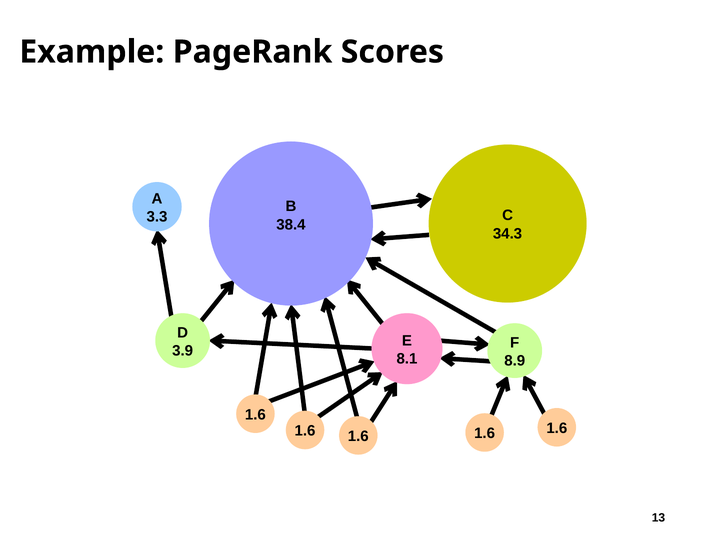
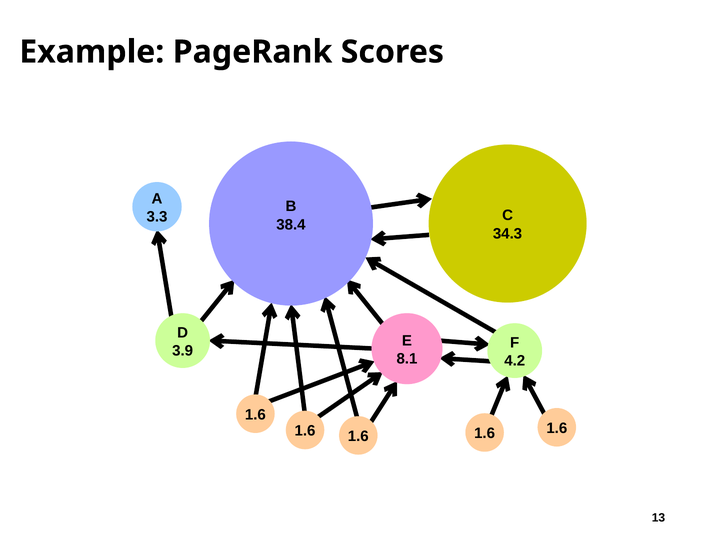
8.9: 8.9 -> 4.2
